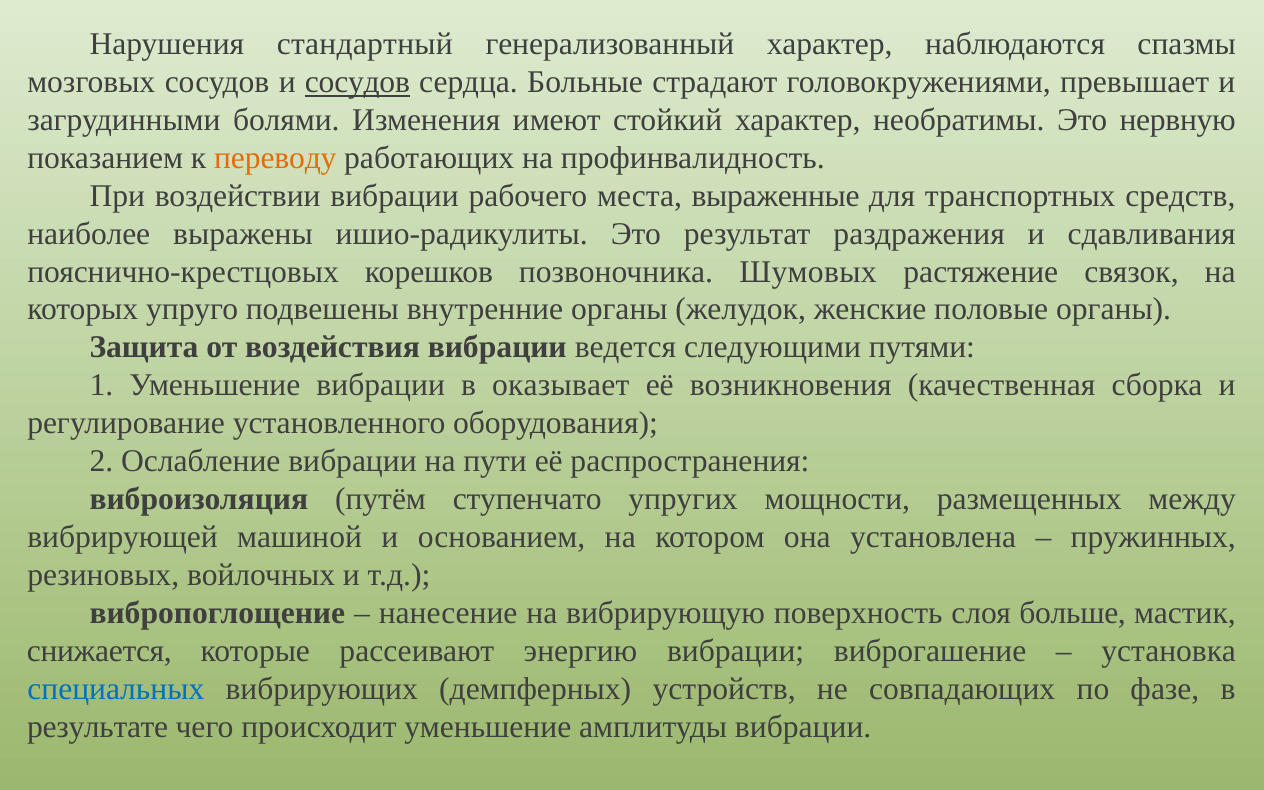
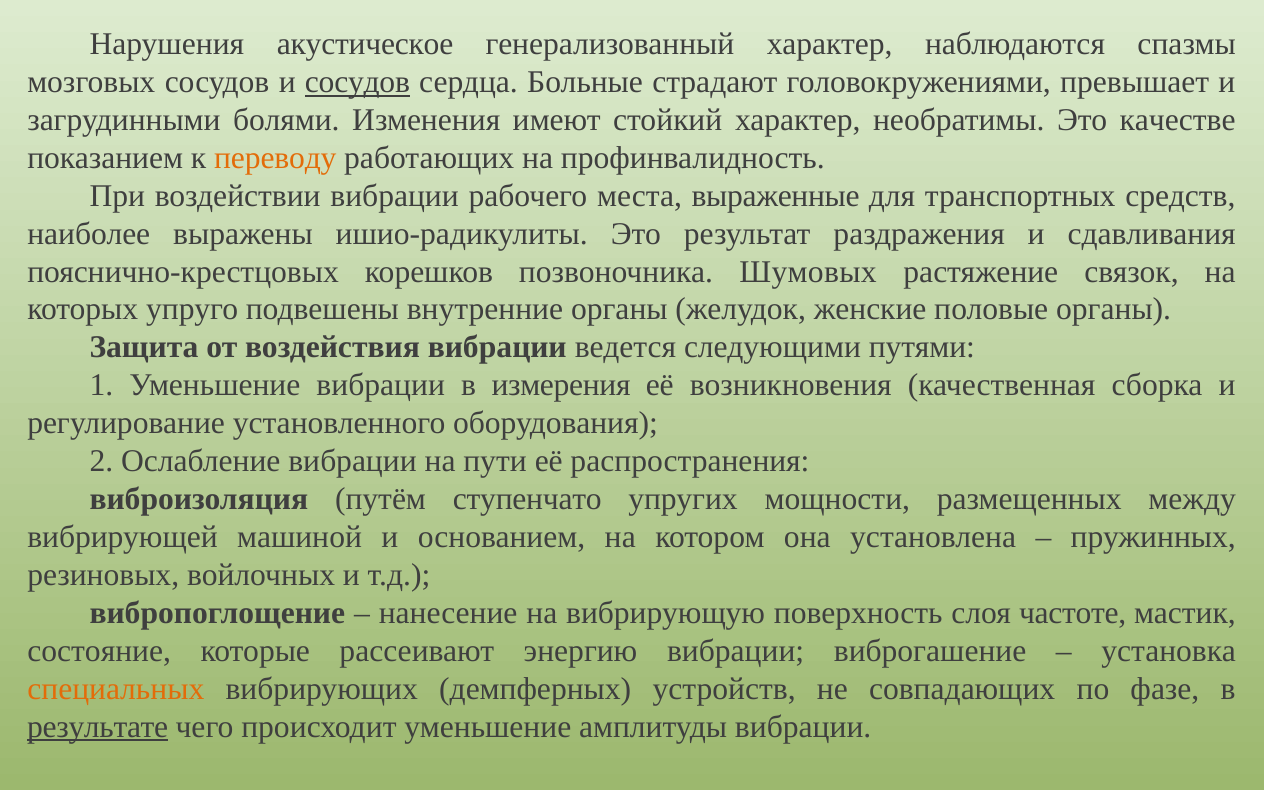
стандартный: стандартный -> акустическое
нервную: нервную -> качестве
оказывает: оказывает -> измерения
больше: больше -> частоте
снижается: снижается -> состояние
специальных colour: blue -> orange
результате underline: none -> present
